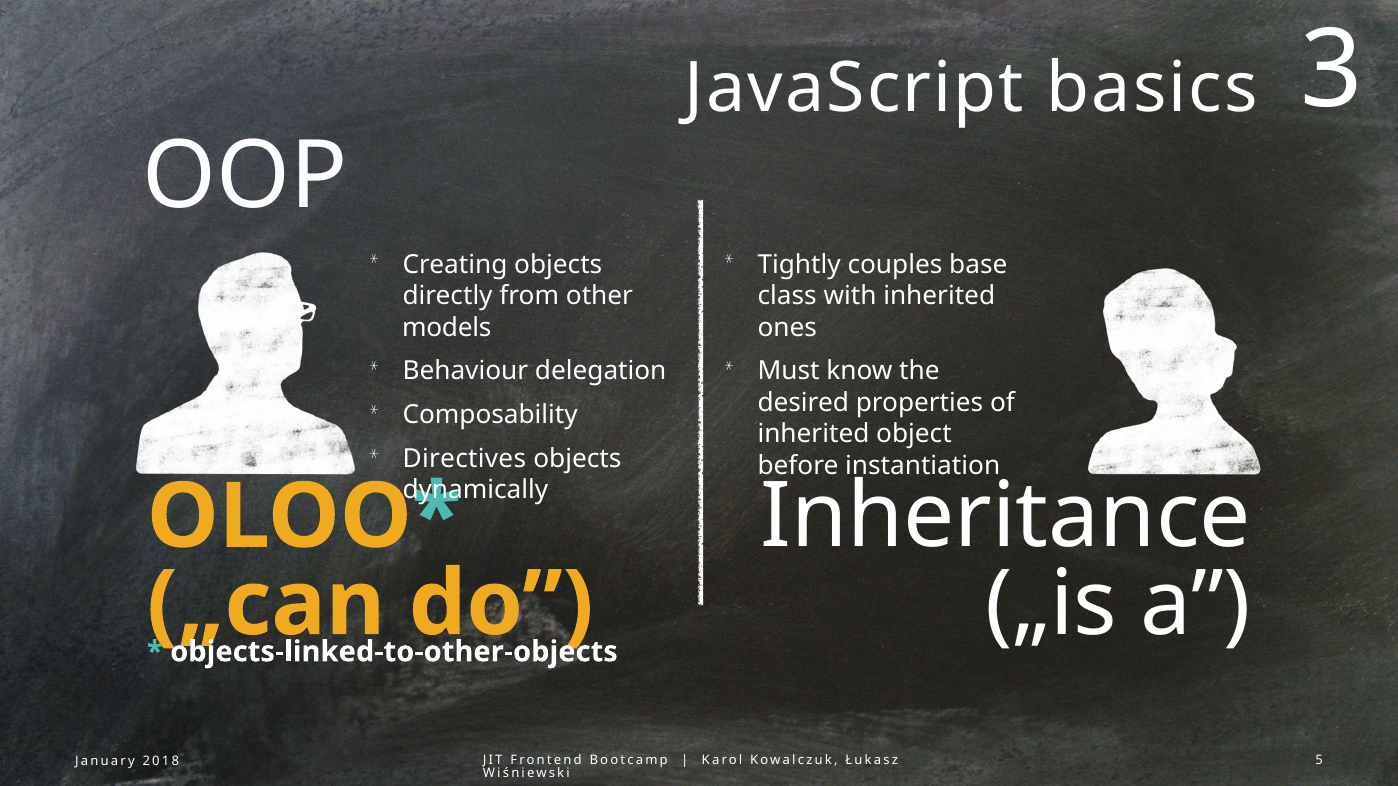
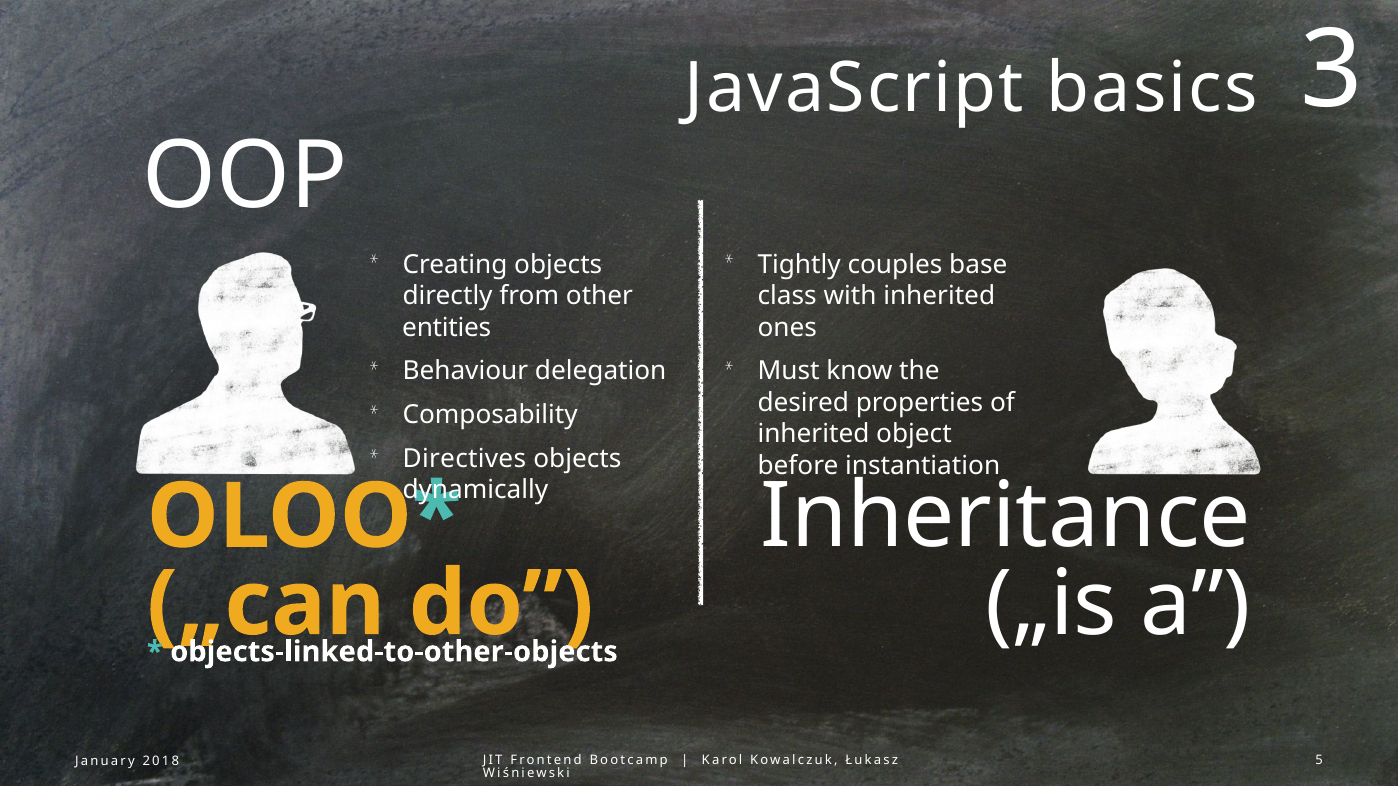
models: models -> entities
